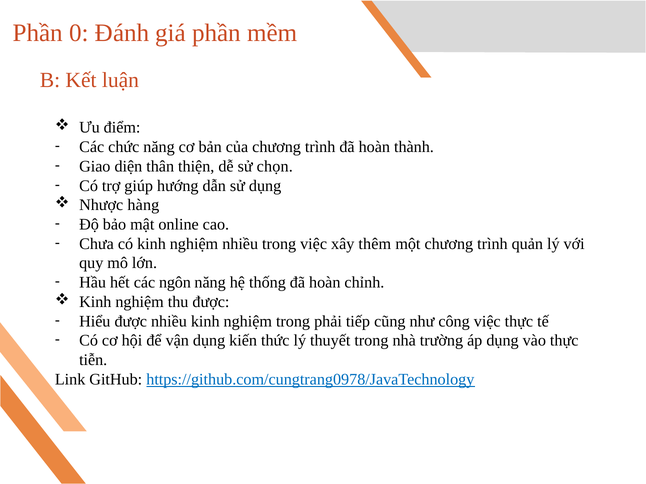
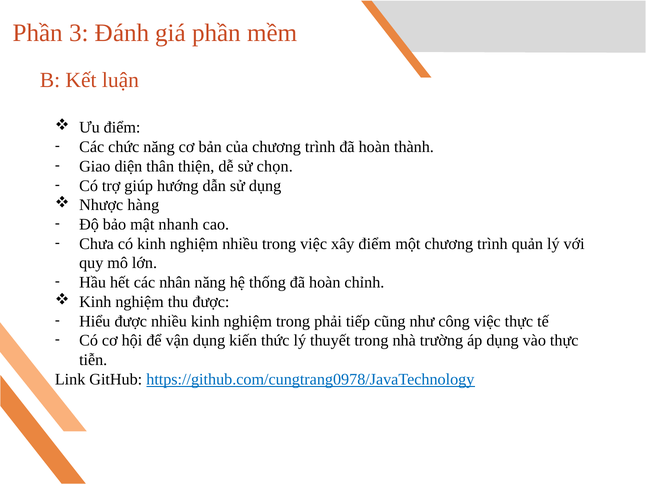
0: 0 -> 3
online: online -> nhanh
xây thêm: thêm -> điểm
ngôn: ngôn -> nhân
